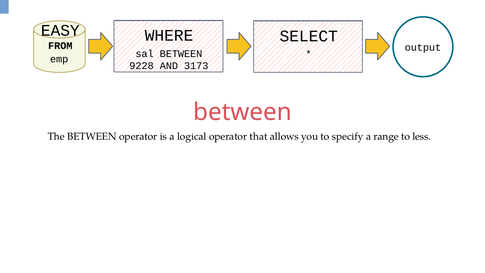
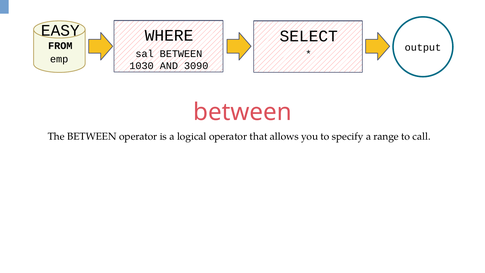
9228: 9228 -> 1030
3173: 3173 -> 3090
less: less -> call
